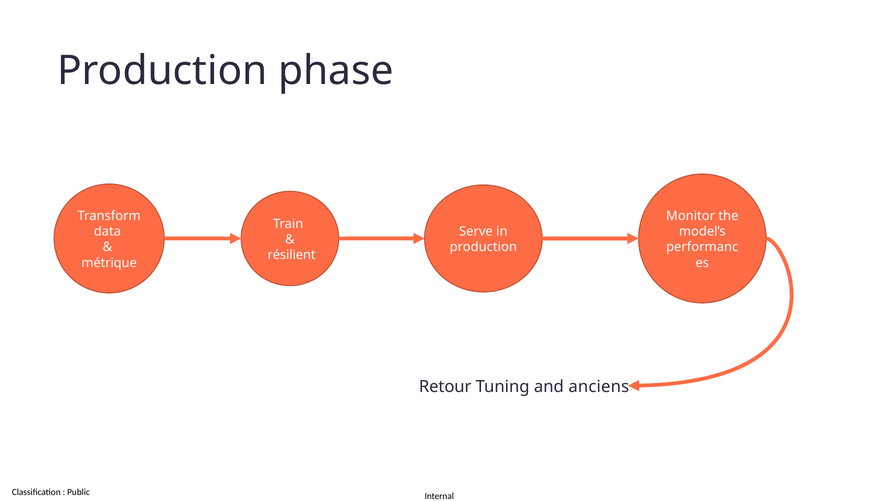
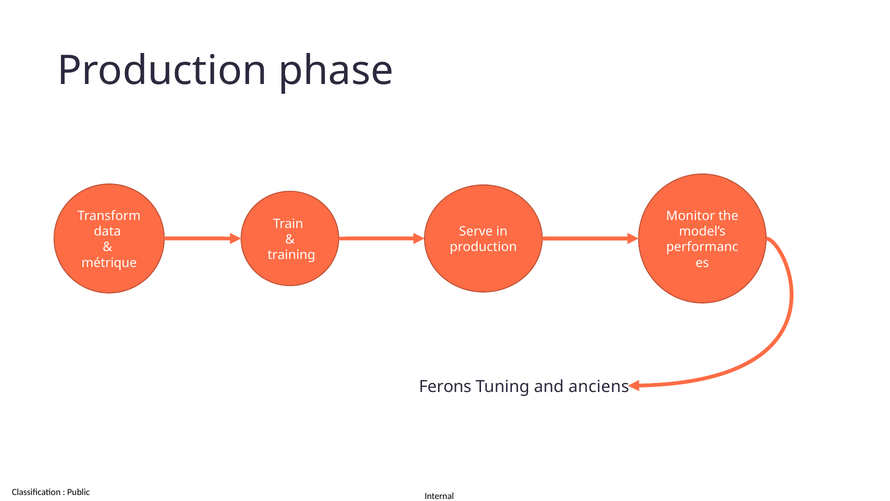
résilient: résilient -> training
Retour: Retour -> Ferons
